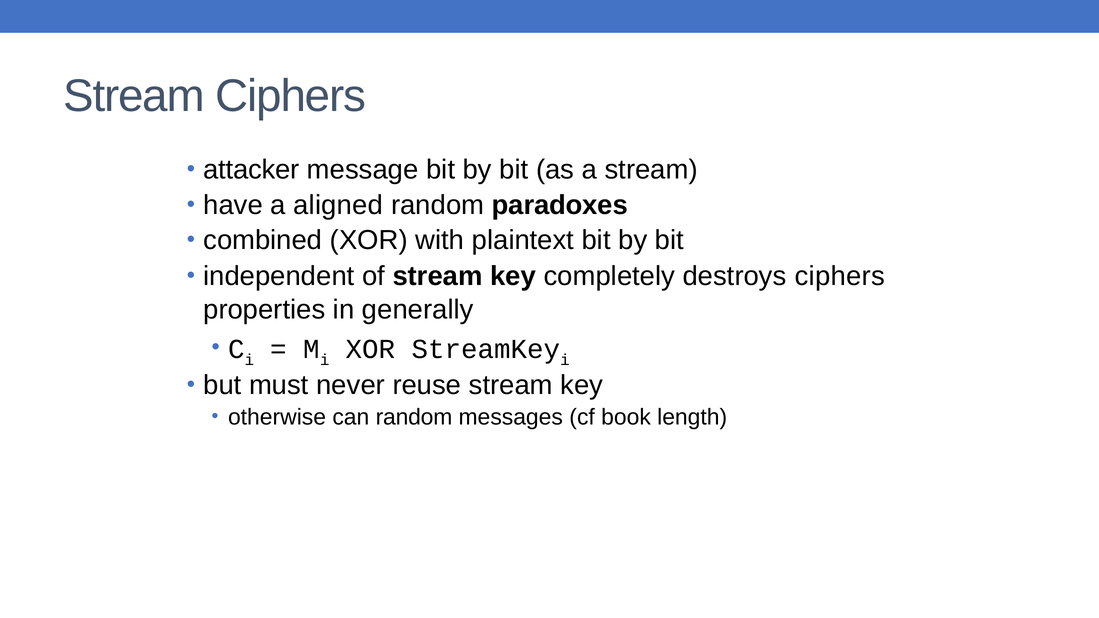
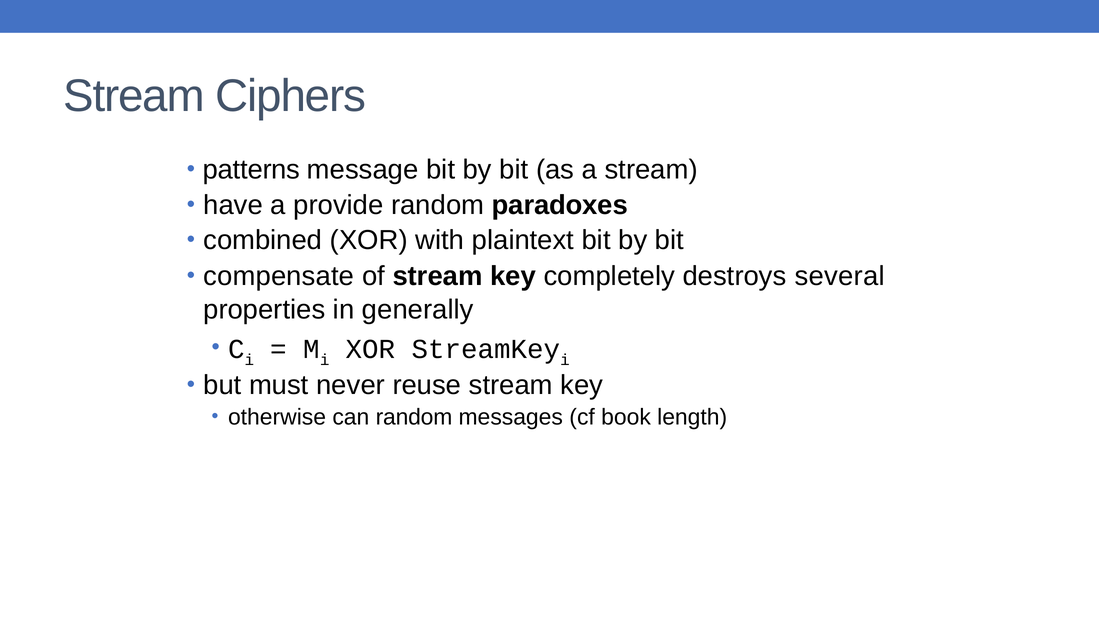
attacker: attacker -> patterns
aligned: aligned -> provide
independent: independent -> compensate
destroys ciphers: ciphers -> several
